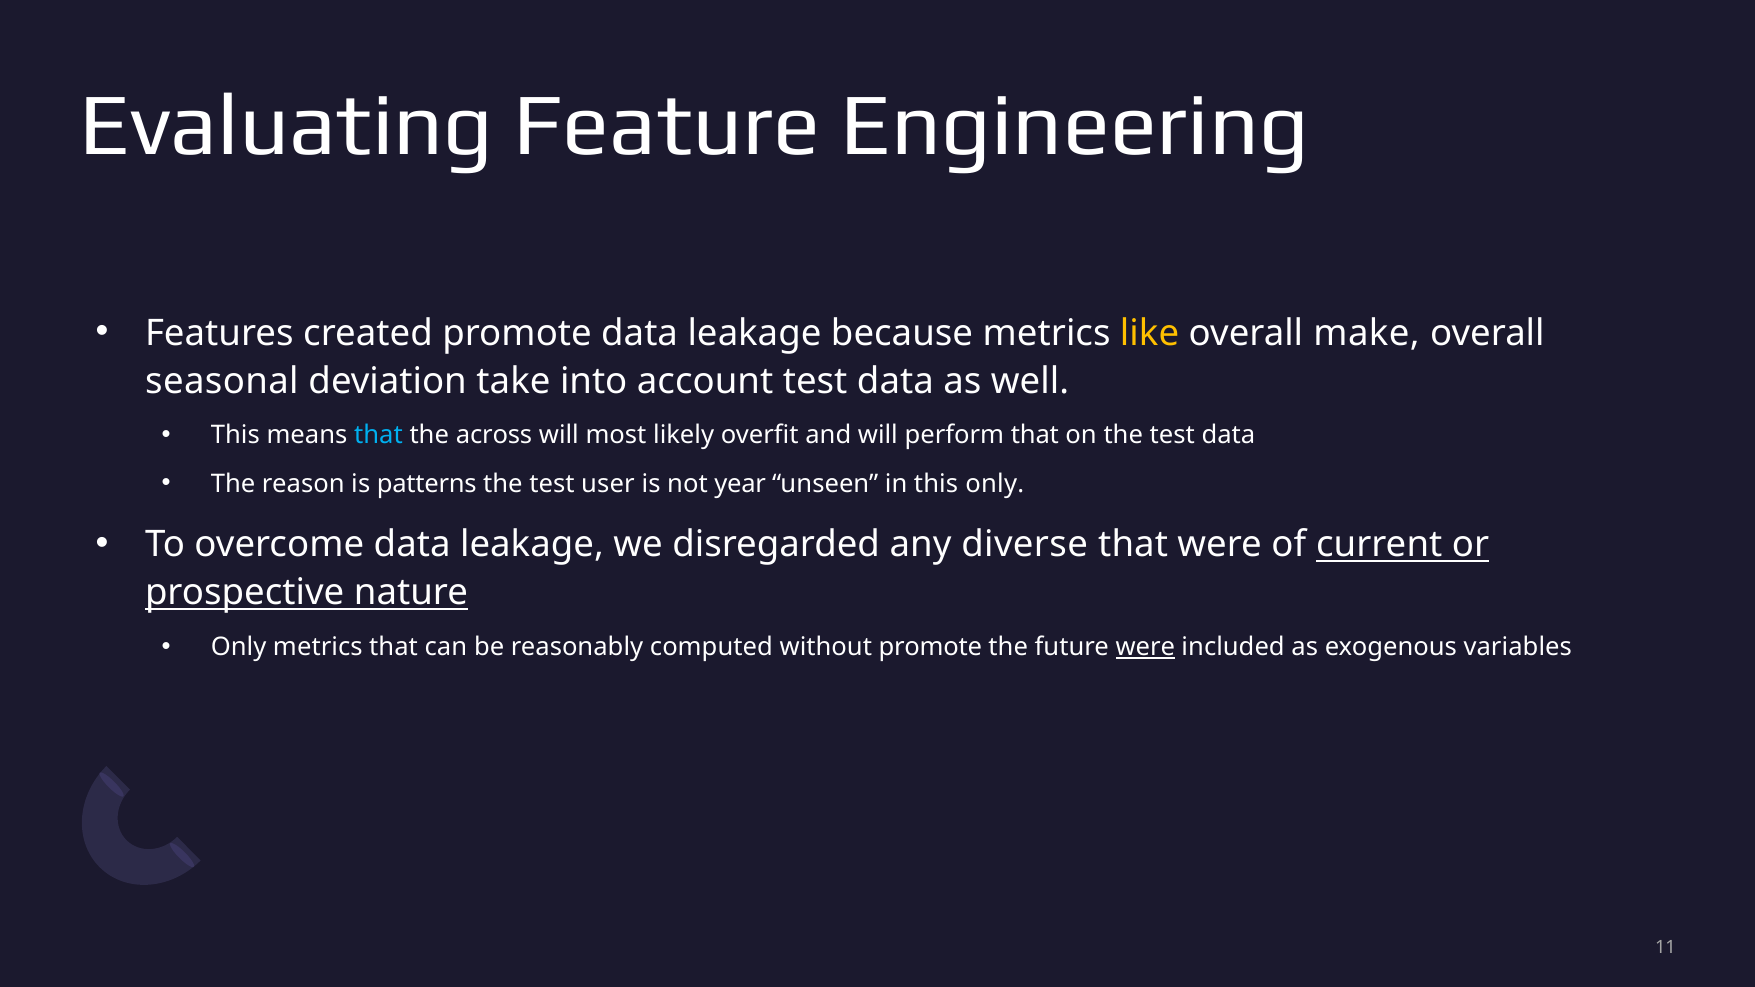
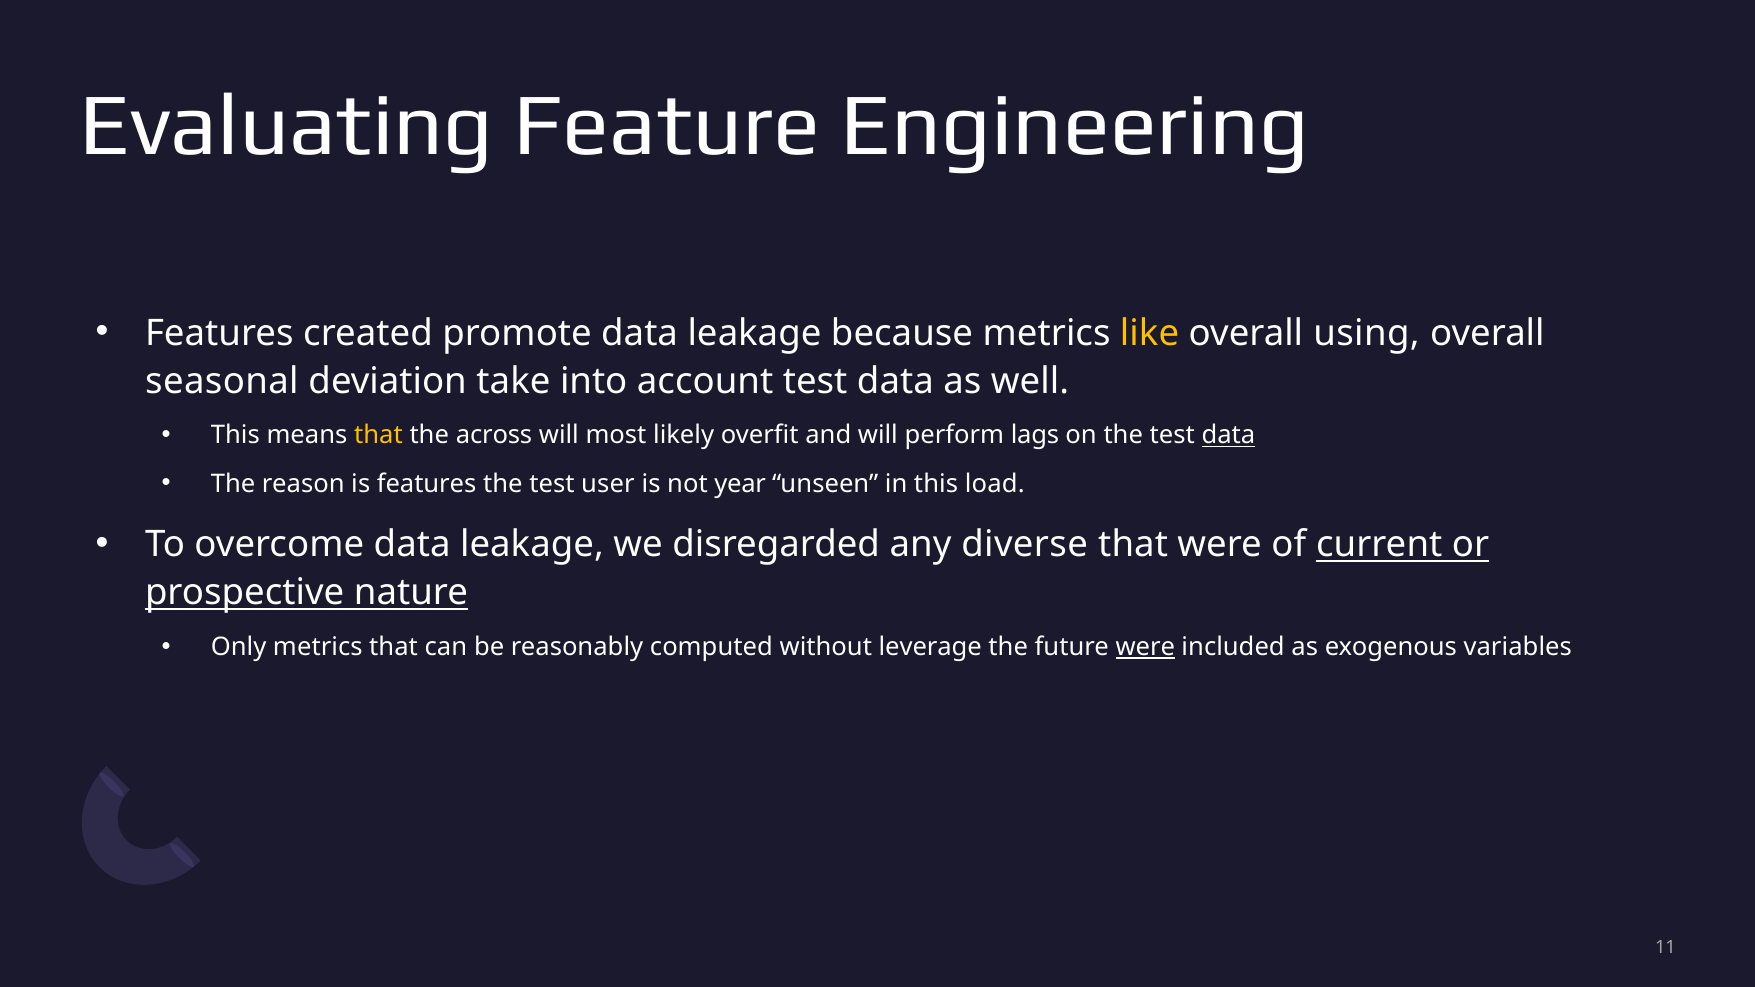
make: make -> using
that at (378, 435) colour: light blue -> yellow
perform that: that -> lags
data at (1228, 435) underline: none -> present
is patterns: patterns -> features
this only: only -> load
without promote: promote -> leverage
